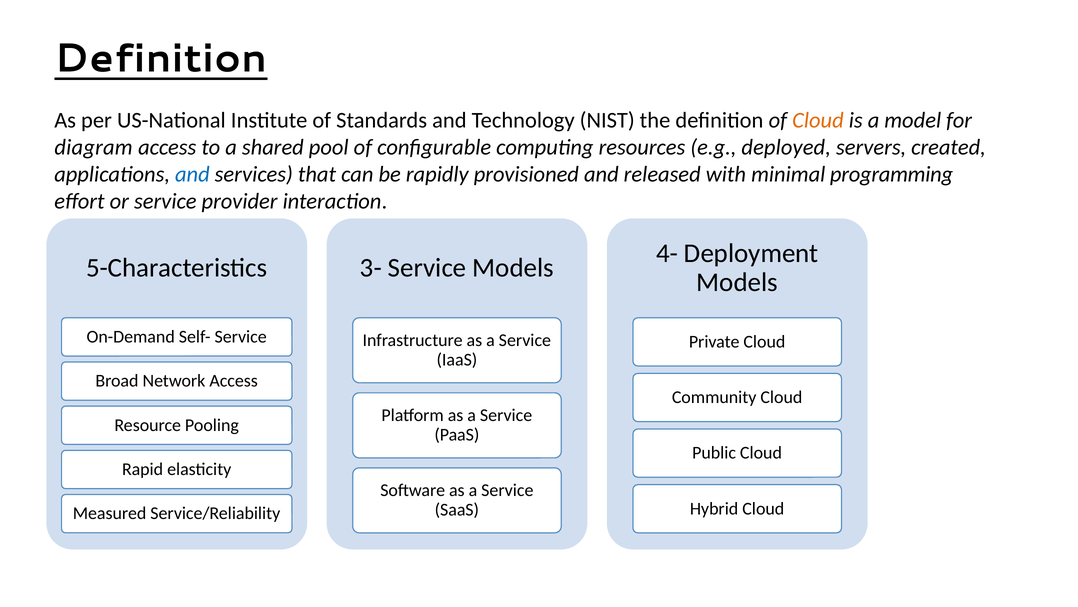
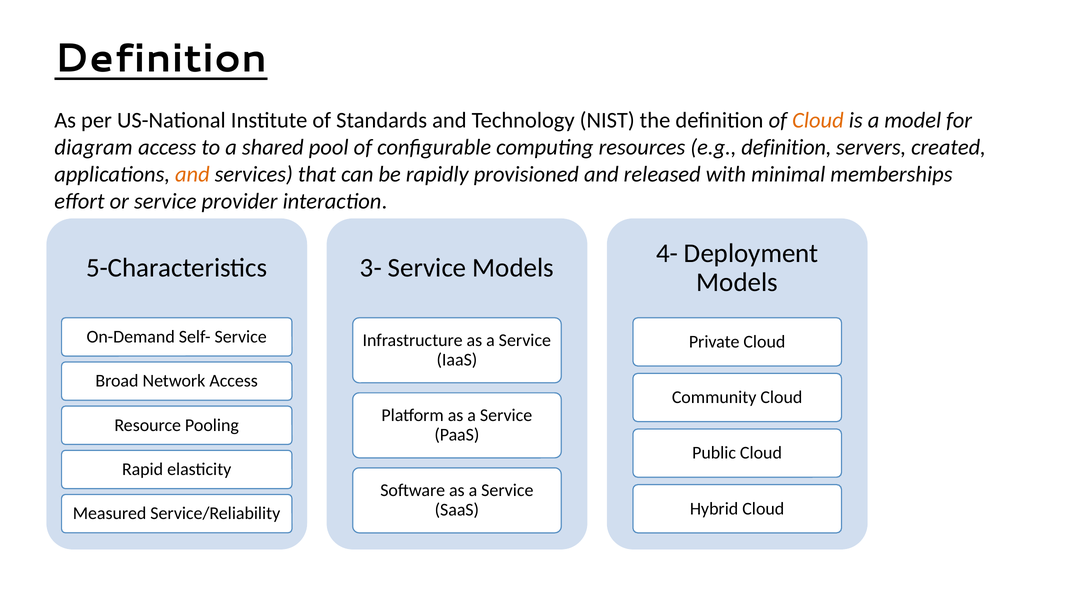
e.g deployed: deployed -> definition
and at (192, 174) colour: blue -> orange
programming: programming -> memberships
